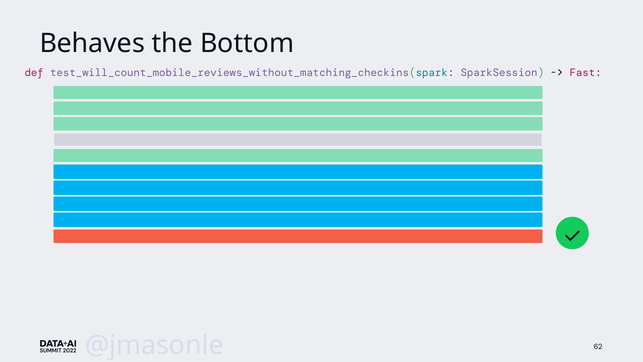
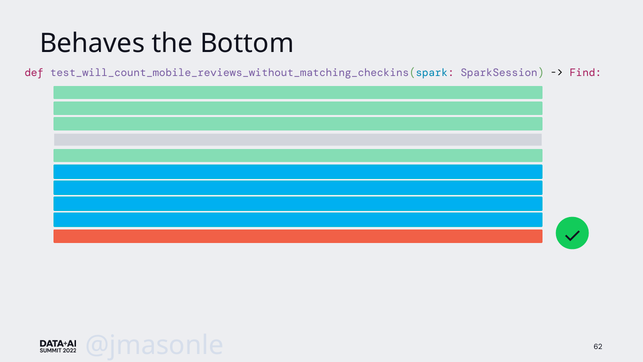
Fast: Fast -> Find
